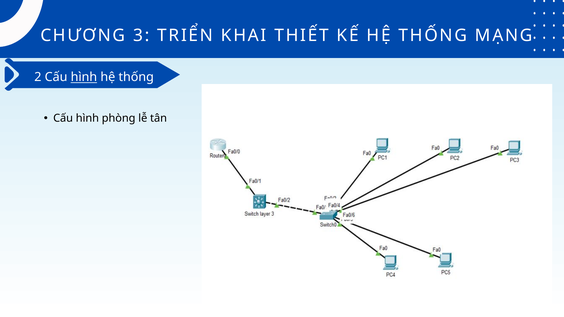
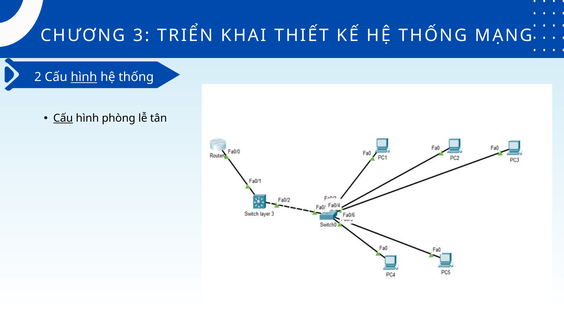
Cấu at (63, 118) underline: none -> present
